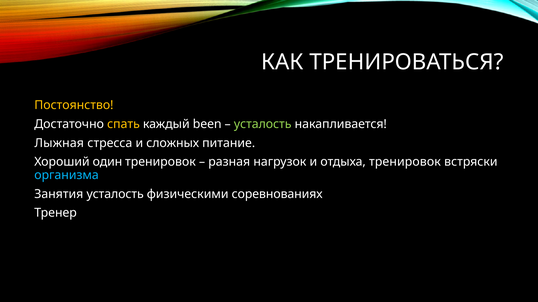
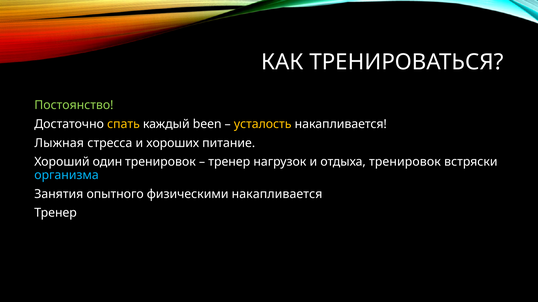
Постоянство colour: yellow -> light green
усталость at (263, 124) colour: light green -> yellow
сложных: сложных -> хороших
разная at (229, 162): разная -> тренер
Занятия усталость: усталость -> опытного
физическими соревнованиях: соревнованиях -> накапливается
